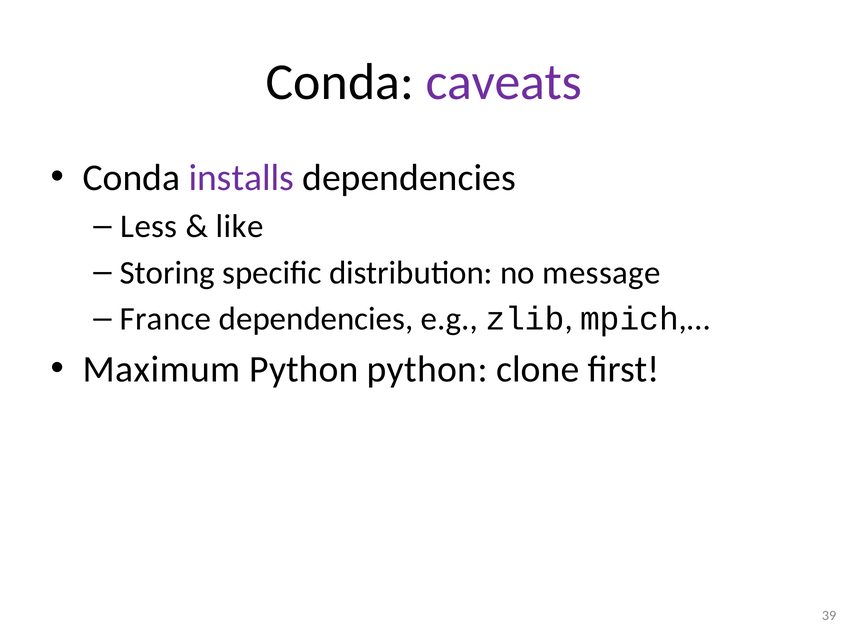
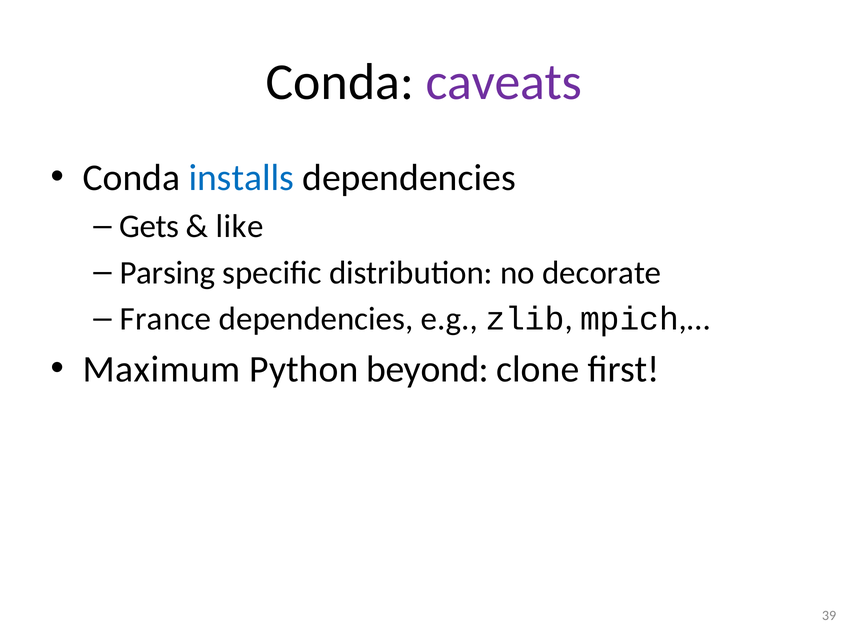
installs colour: purple -> blue
Less: Less -> Gets
Storing: Storing -> Parsing
message: message -> decorate
Python python: python -> beyond
